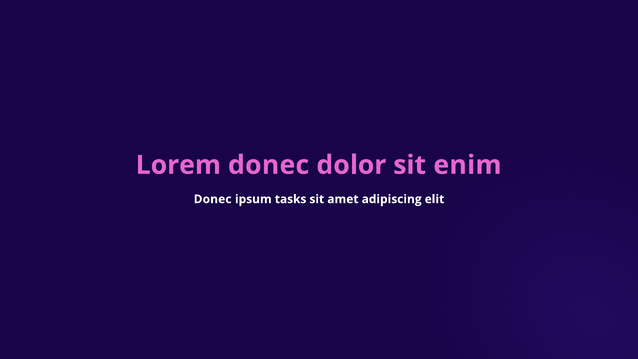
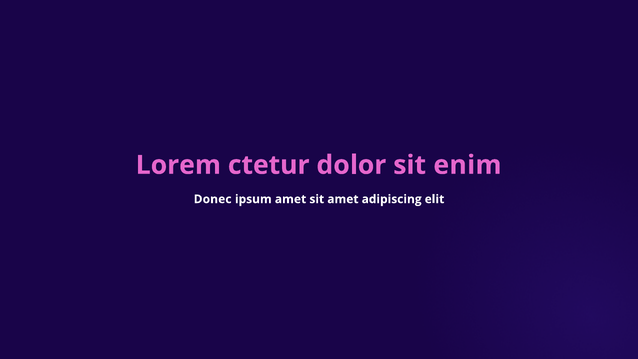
Lorem donec: donec -> ctetur
ipsum tasks: tasks -> amet
